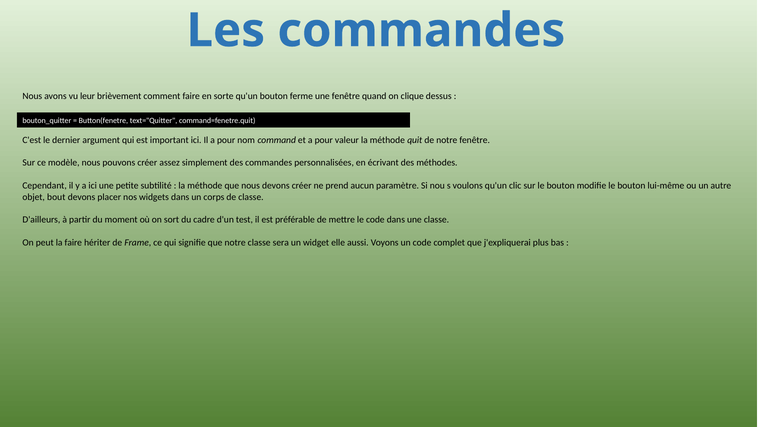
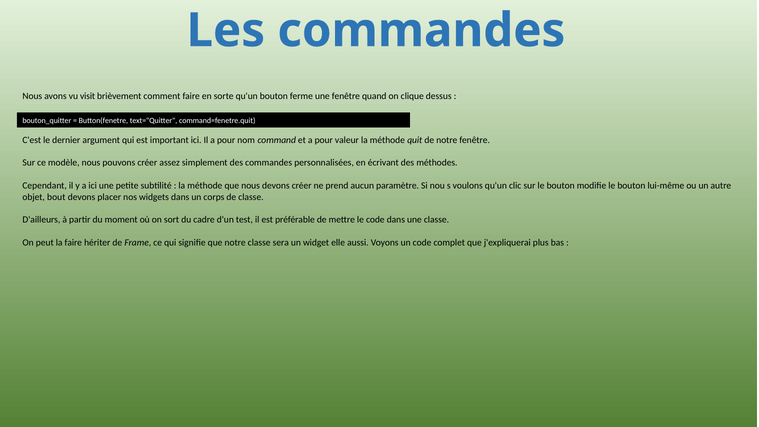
leur: leur -> visit
